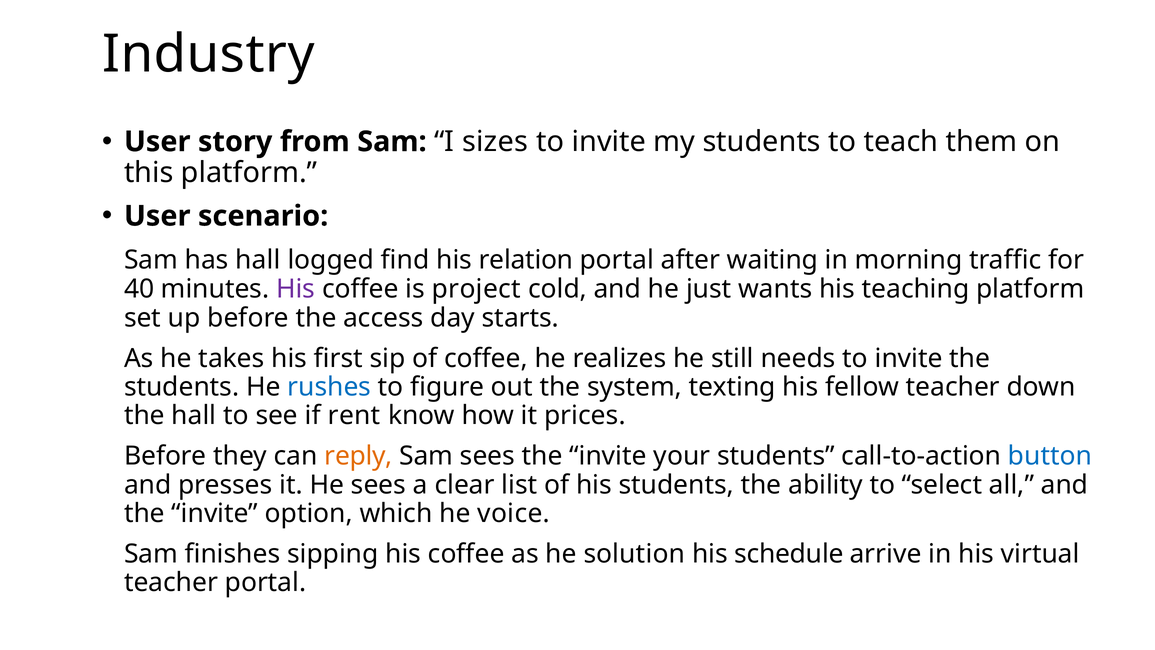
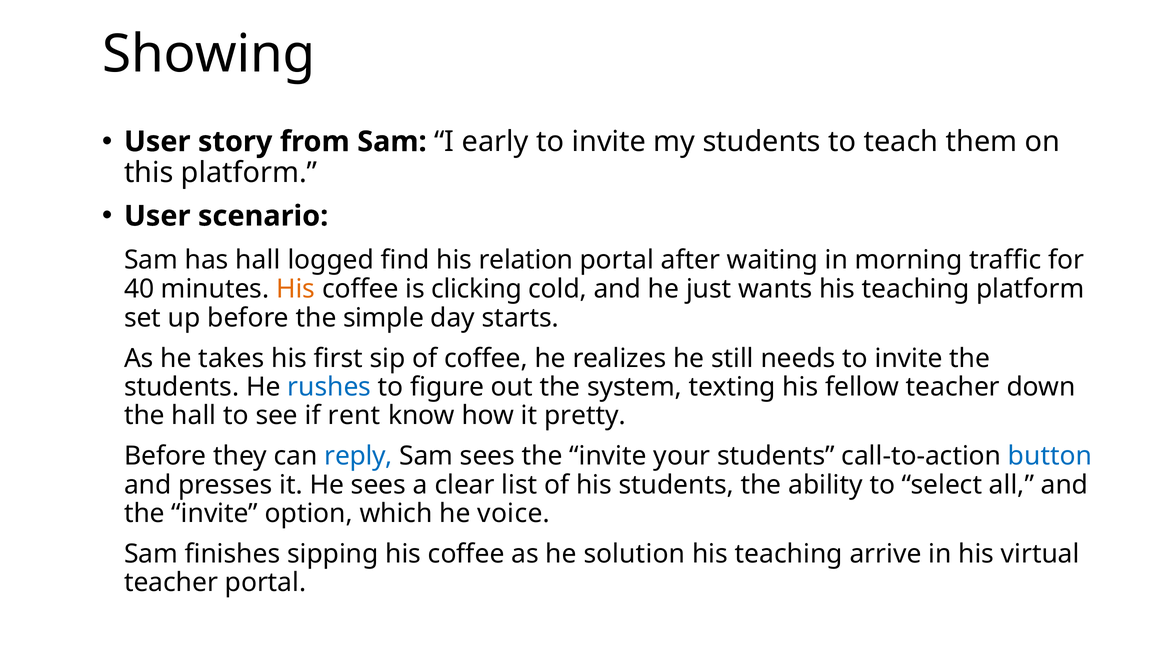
Industry: Industry -> Showing
sizes: sizes -> early
His at (296, 289) colour: purple -> orange
project: project -> clicking
access: access -> simple
prices: prices -> pretty
reply colour: orange -> blue
schedule at (789, 554): schedule -> teaching
